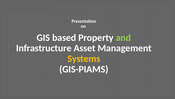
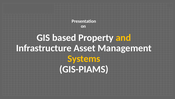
and colour: light green -> yellow
